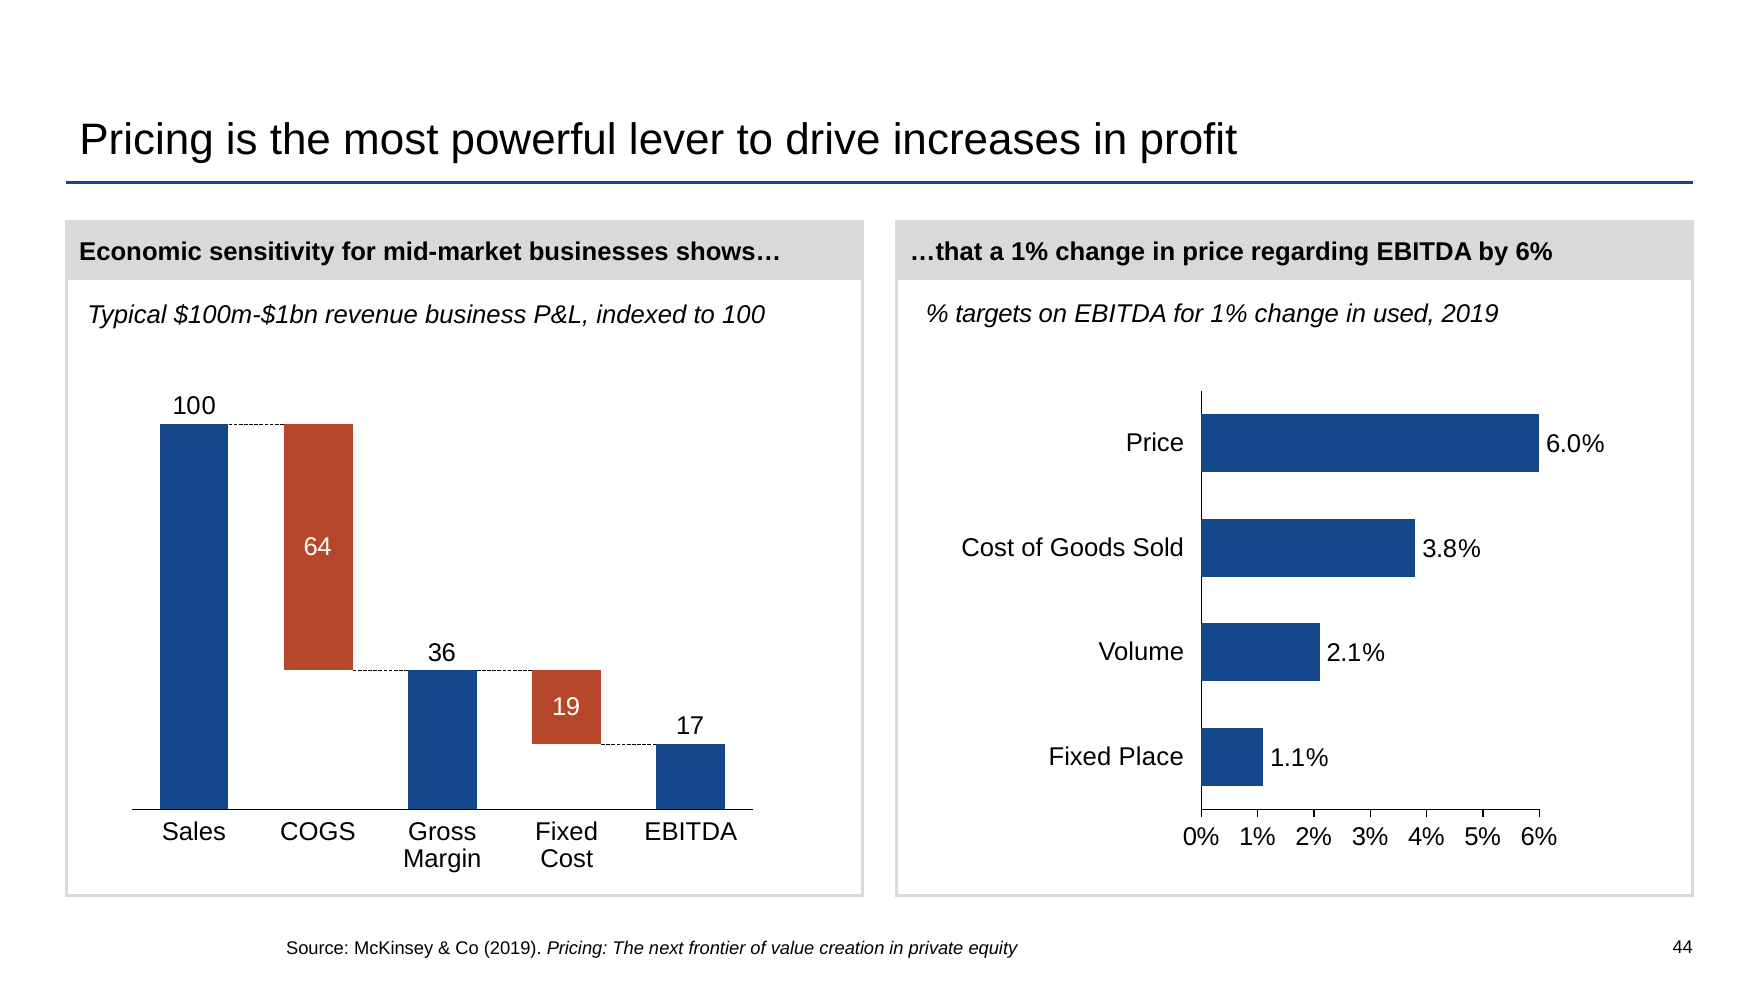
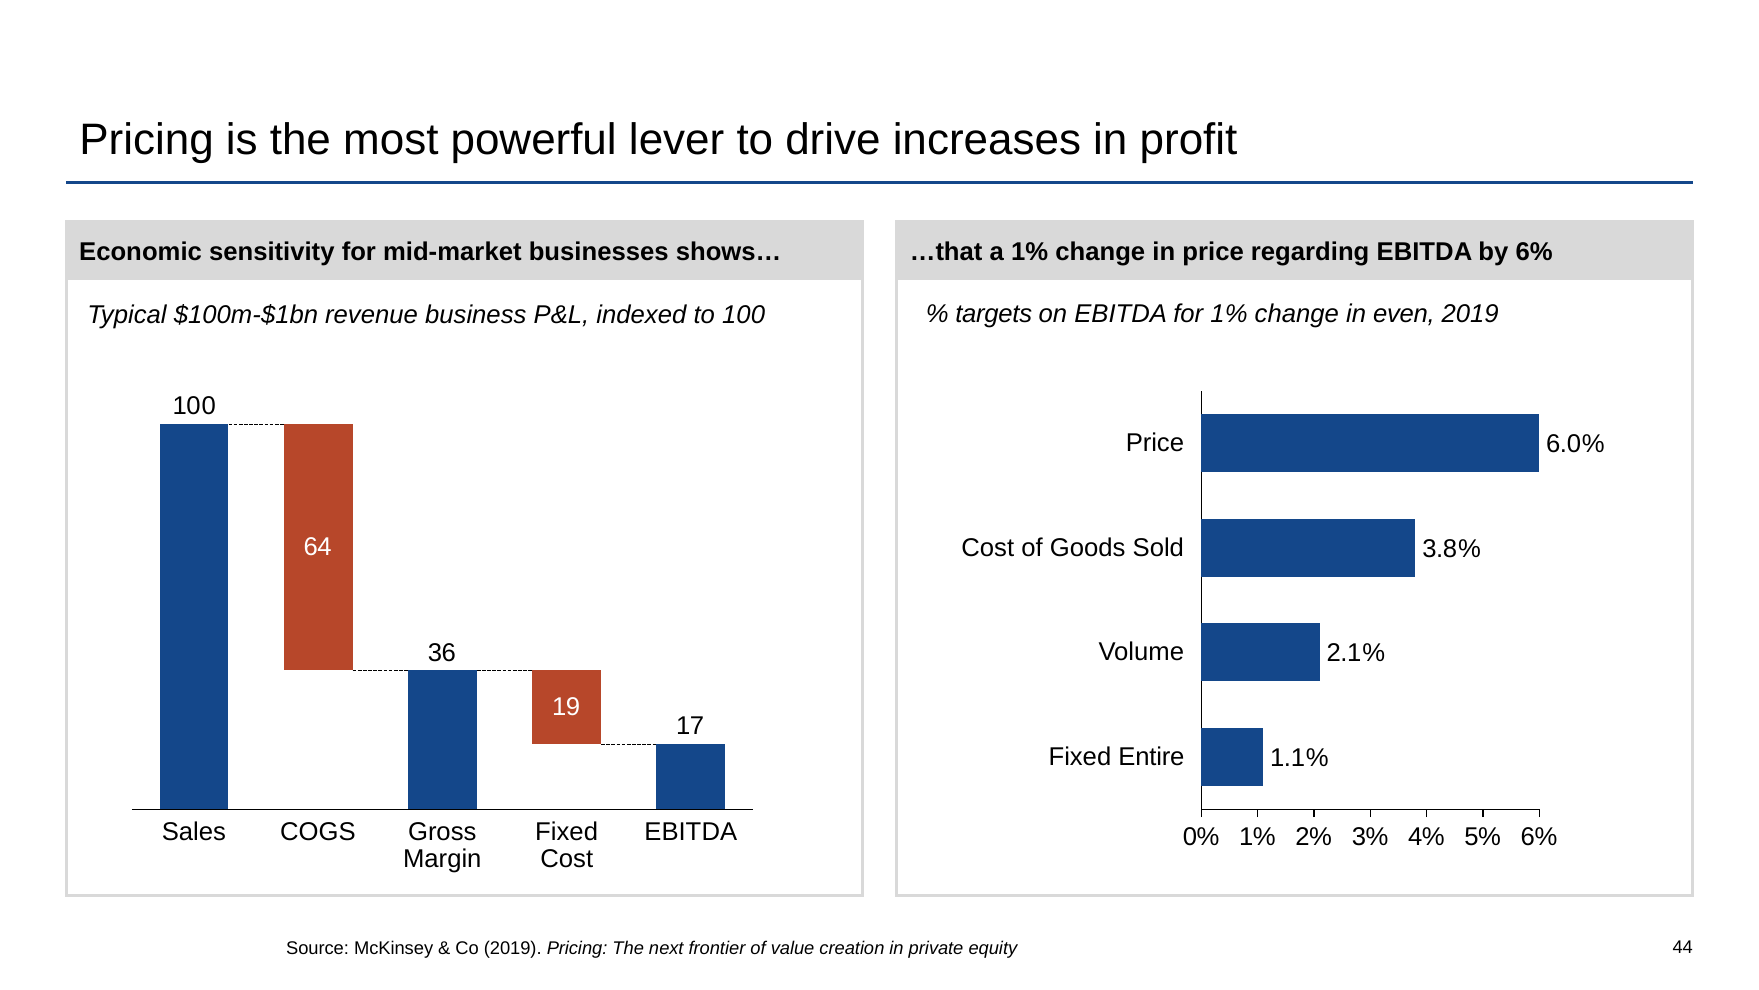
used: used -> even
Place: Place -> Entire
